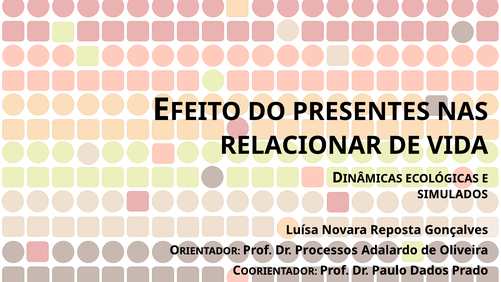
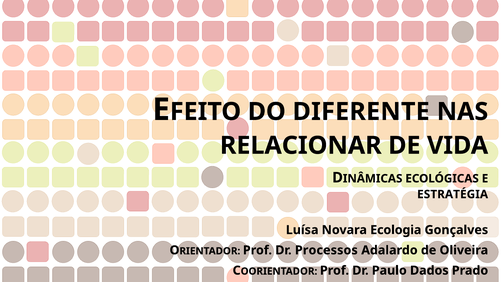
PRESENTES: PRESENTES -> DIFERENTE
SIMULADOS: SIMULADOS -> ESTRATÉGIA
Reposta: Reposta -> Ecologia
